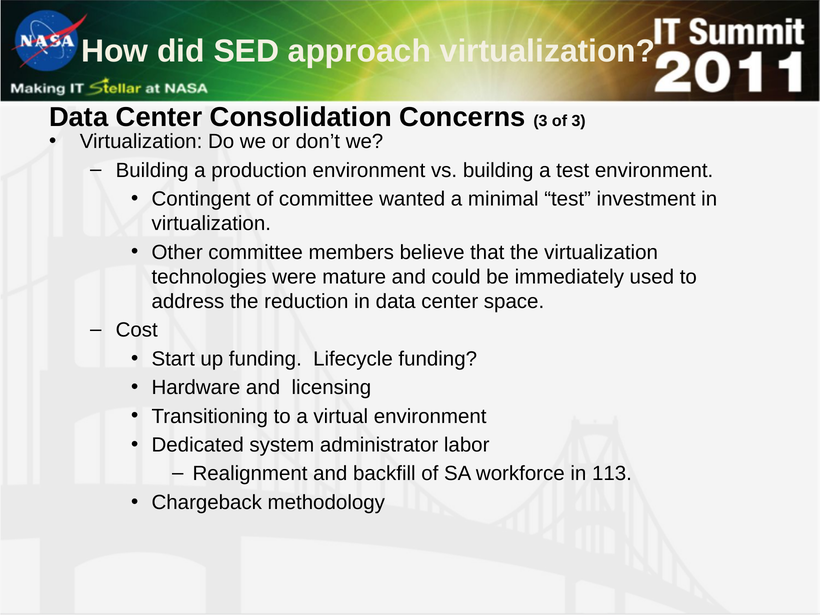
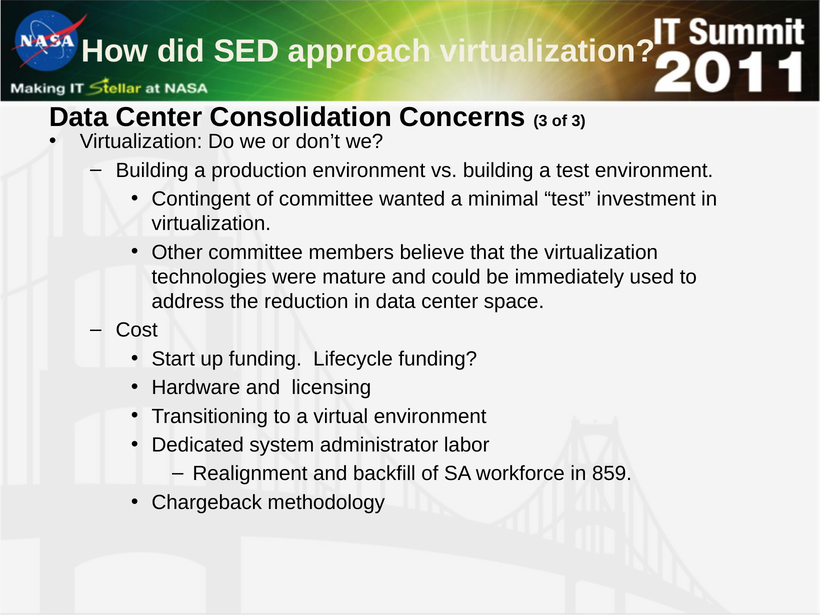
113: 113 -> 859
